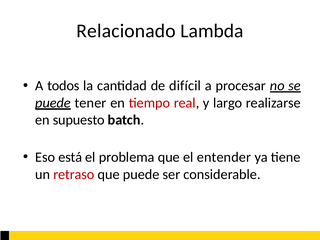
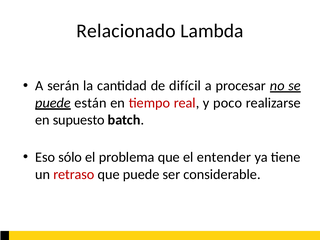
todos: todos -> serán
tener: tener -> están
largo: largo -> poco
está: está -> sólo
